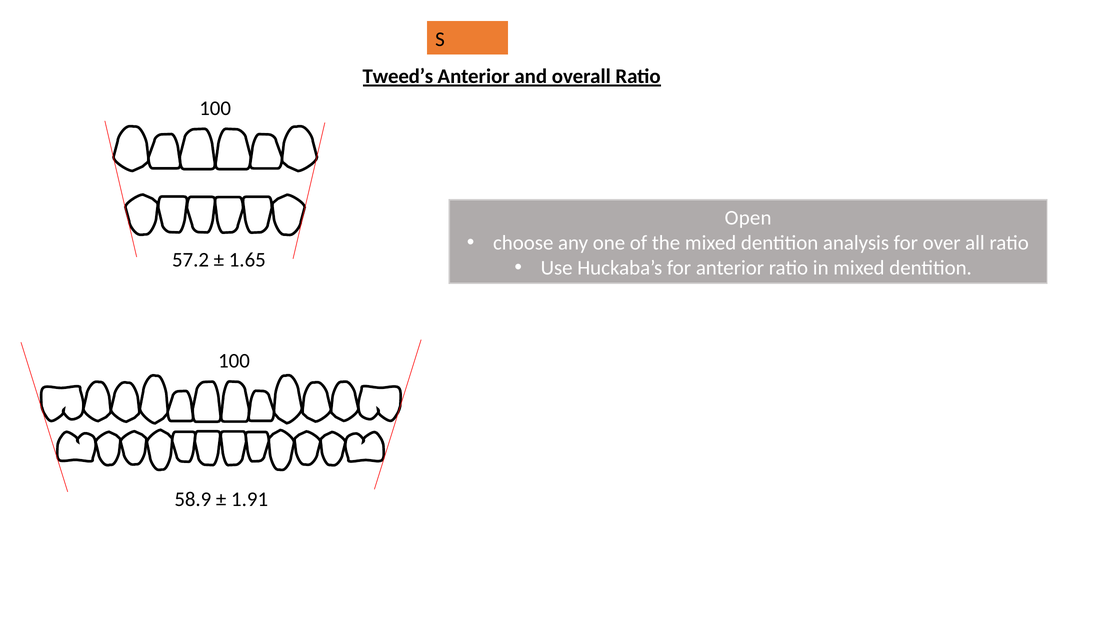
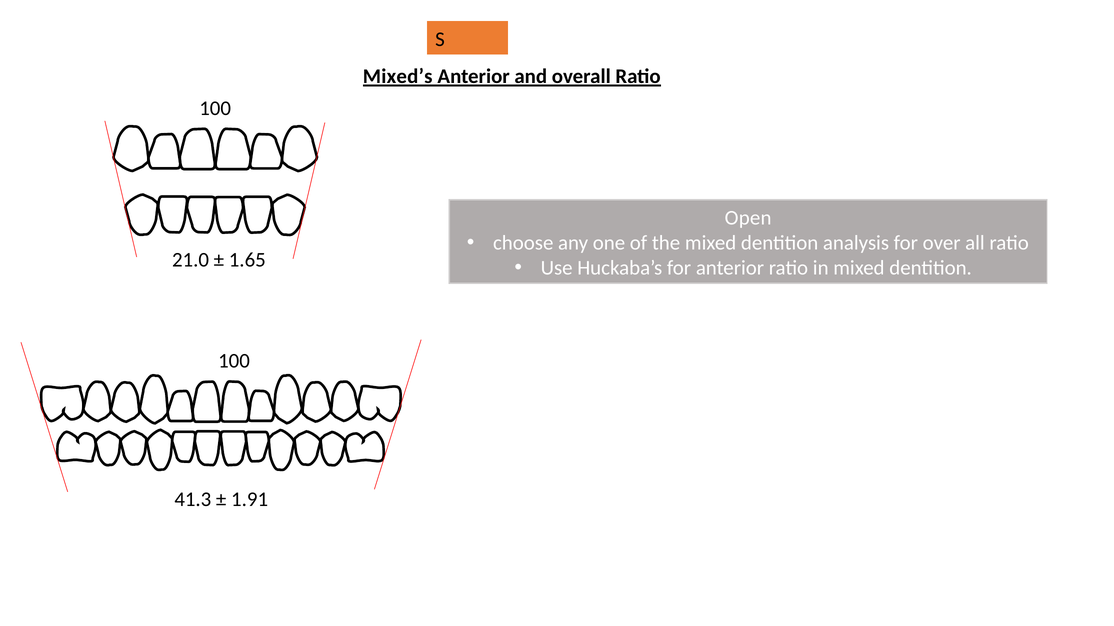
Tweed’s: Tweed’s -> Mixed’s
57.2: 57.2 -> 21.0
58.9: 58.9 -> 41.3
